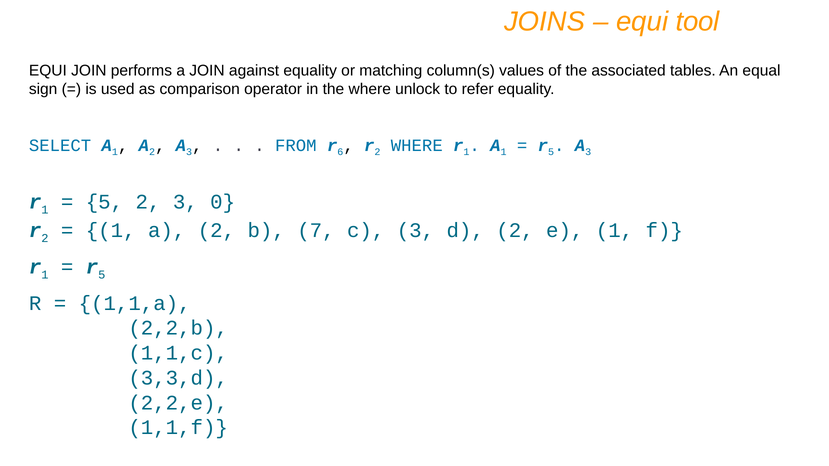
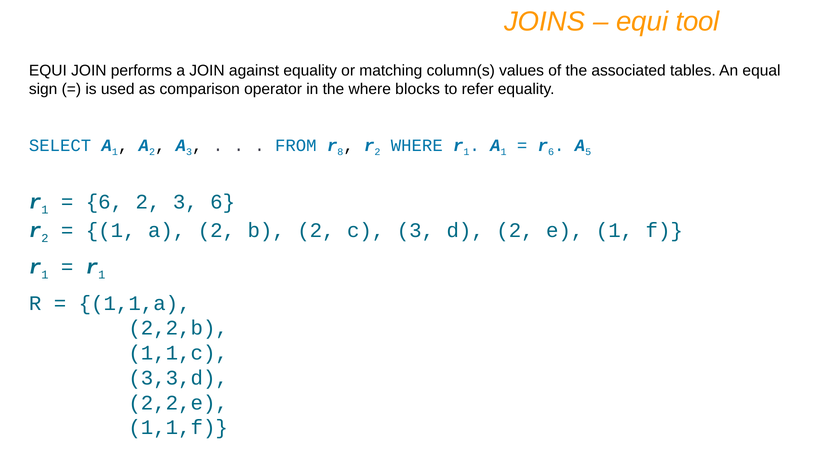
unlock: unlock -> blocks
6: 6 -> 8
5 at (551, 152): 5 -> 6
3 at (588, 152): 3 -> 5
5 at (104, 202): 5 -> 6
3 0: 0 -> 6
b 7: 7 -> 2
5 at (102, 275): 5 -> 1
